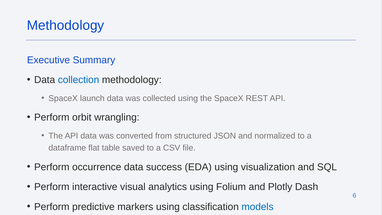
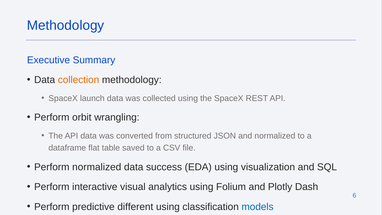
collection colour: blue -> orange
Perform occurrence: occurrence -> normalized
markers: markers -> different
